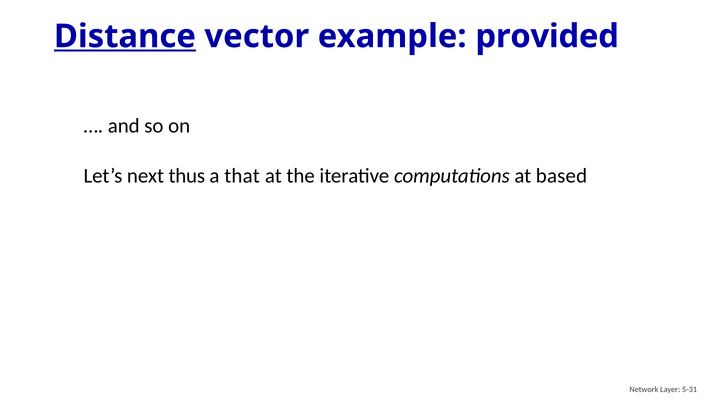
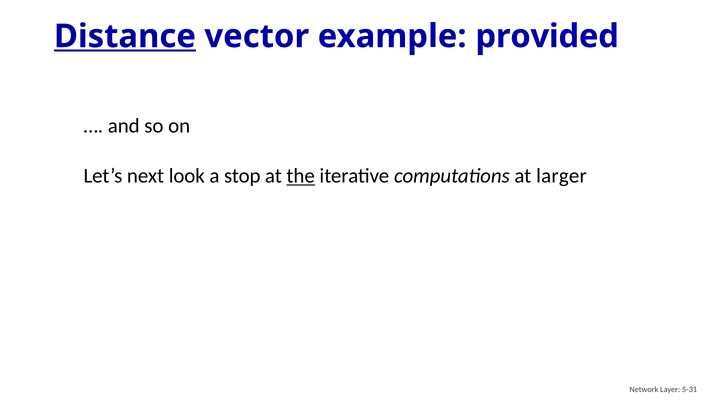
thus: thus -> look
that: that -> stop
the underline: none -> present
based: based -> larger
